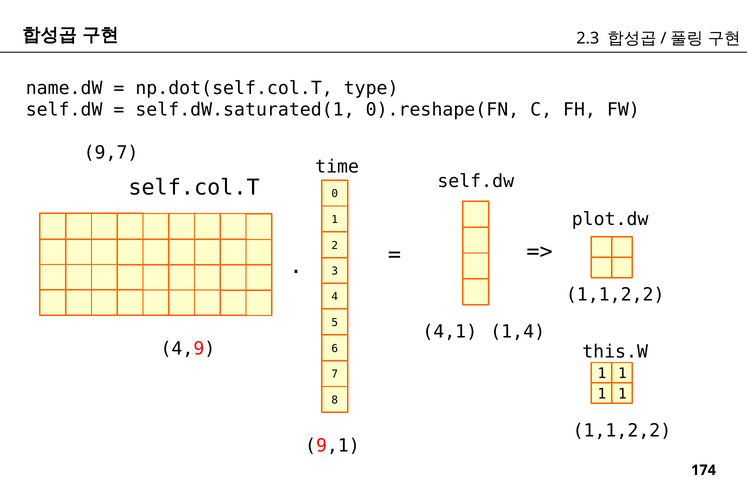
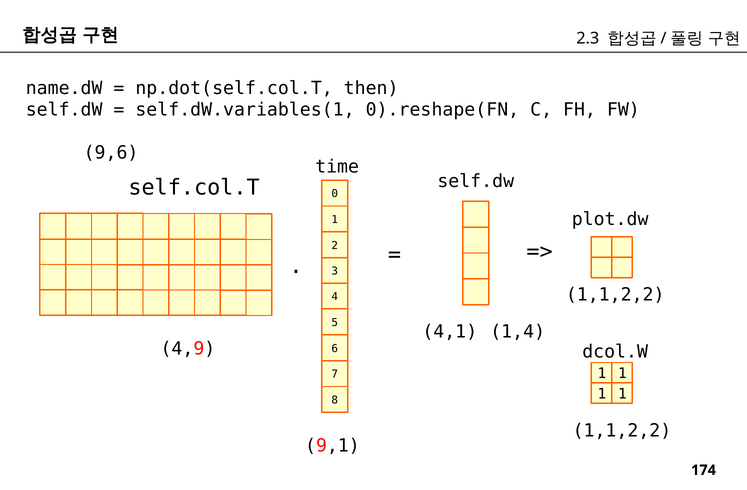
type: type -> then
self.dW.saturated(1: self.dW.saturated(1 -> self.dW.variables(1
9,7: 9,7 -> 9,6
this.W: this.W -> dcol.W
